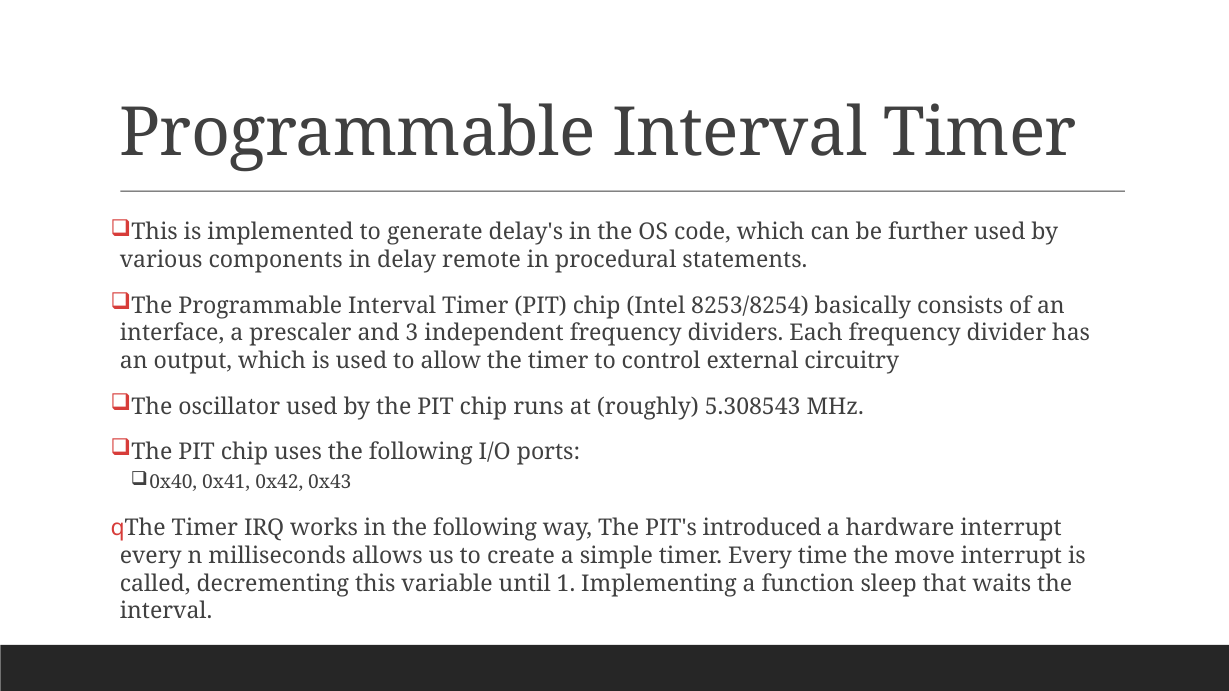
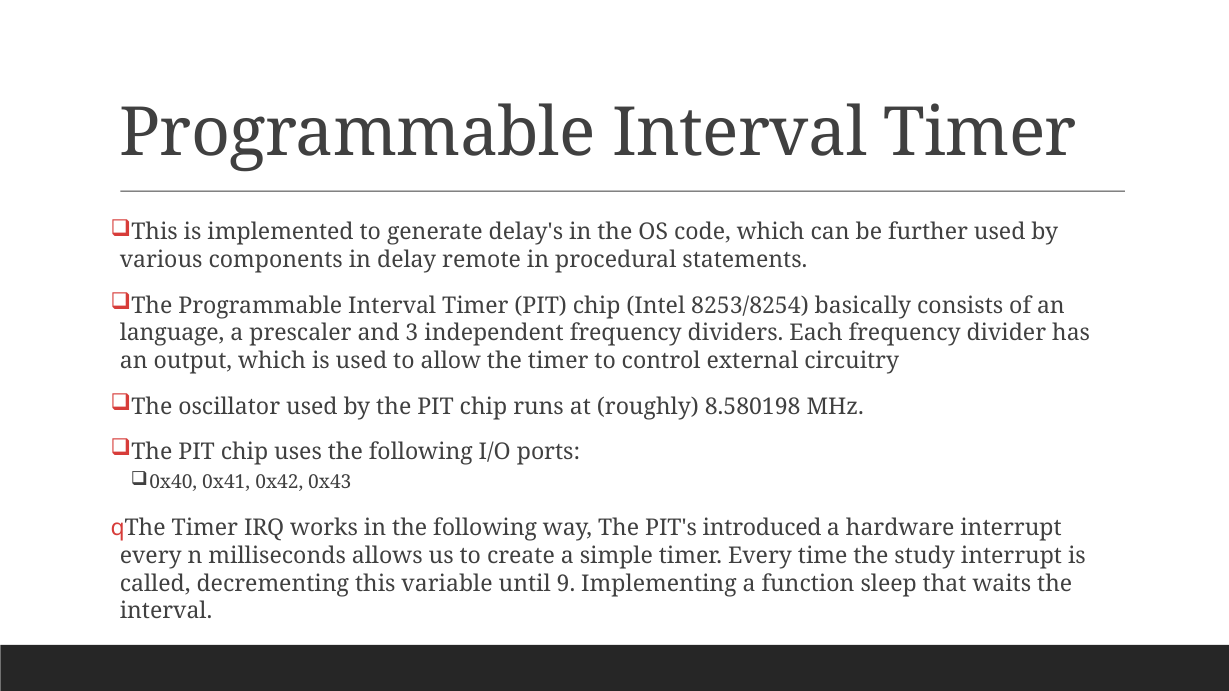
interface: interface -> language
5.308543: 5.308543 -> 8.580198
move: move -> study
1: 1 -> 9
